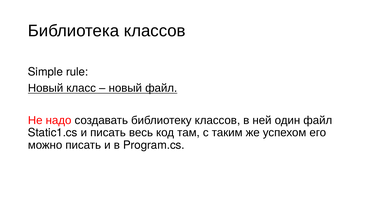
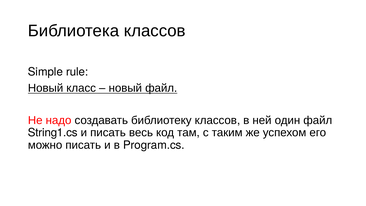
Static1.cs: Static1.cs -> String1.cs
